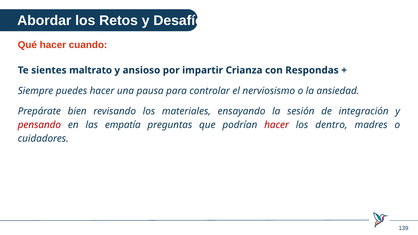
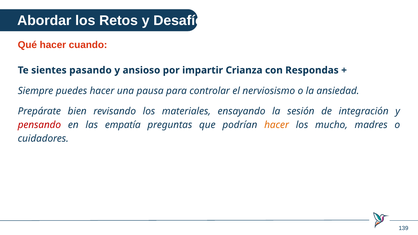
maltrato: maltrato -> pasando
hacer at (277, 125) colour: red -> orange
dentro: dentro -> mucho
